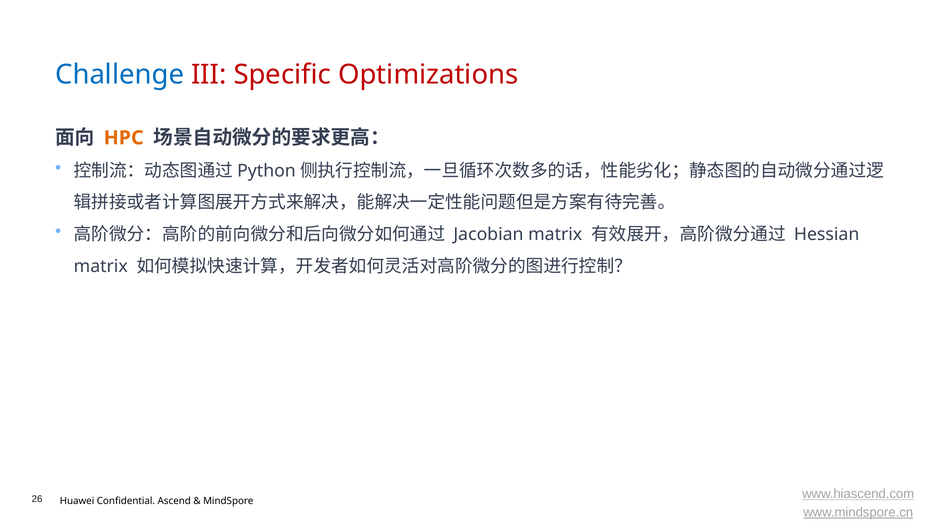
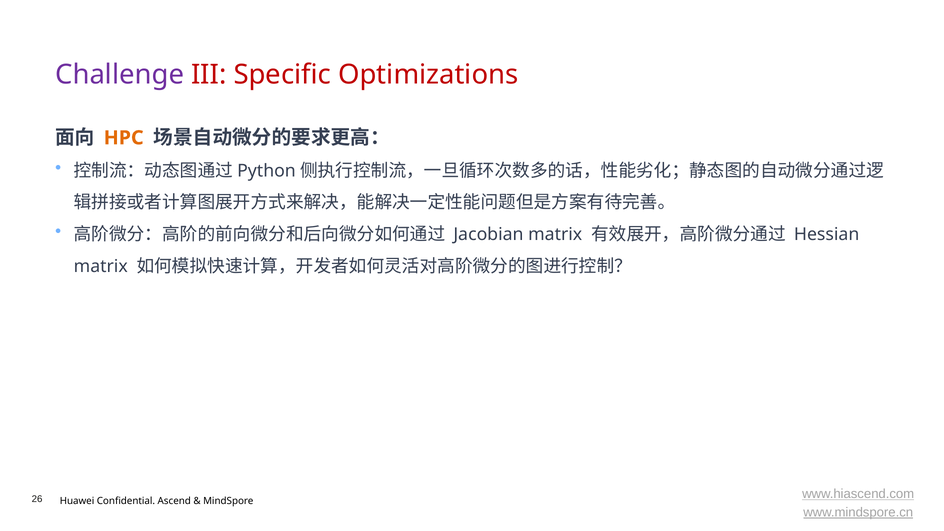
Challenge colour: blue -> purple
